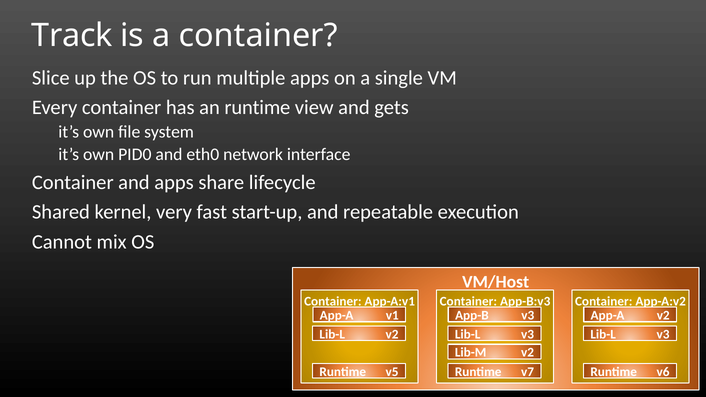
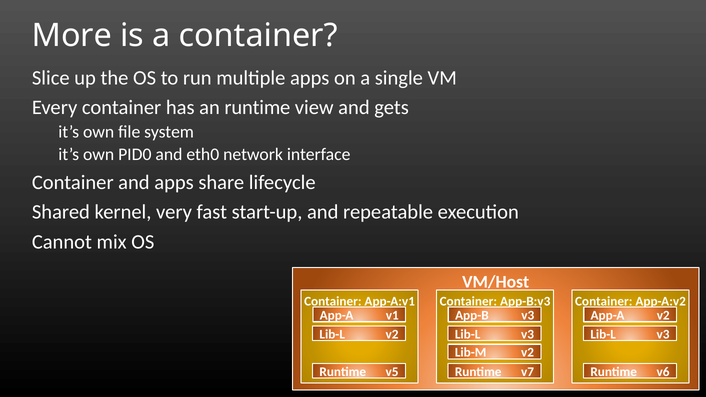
Track: Track -> More
